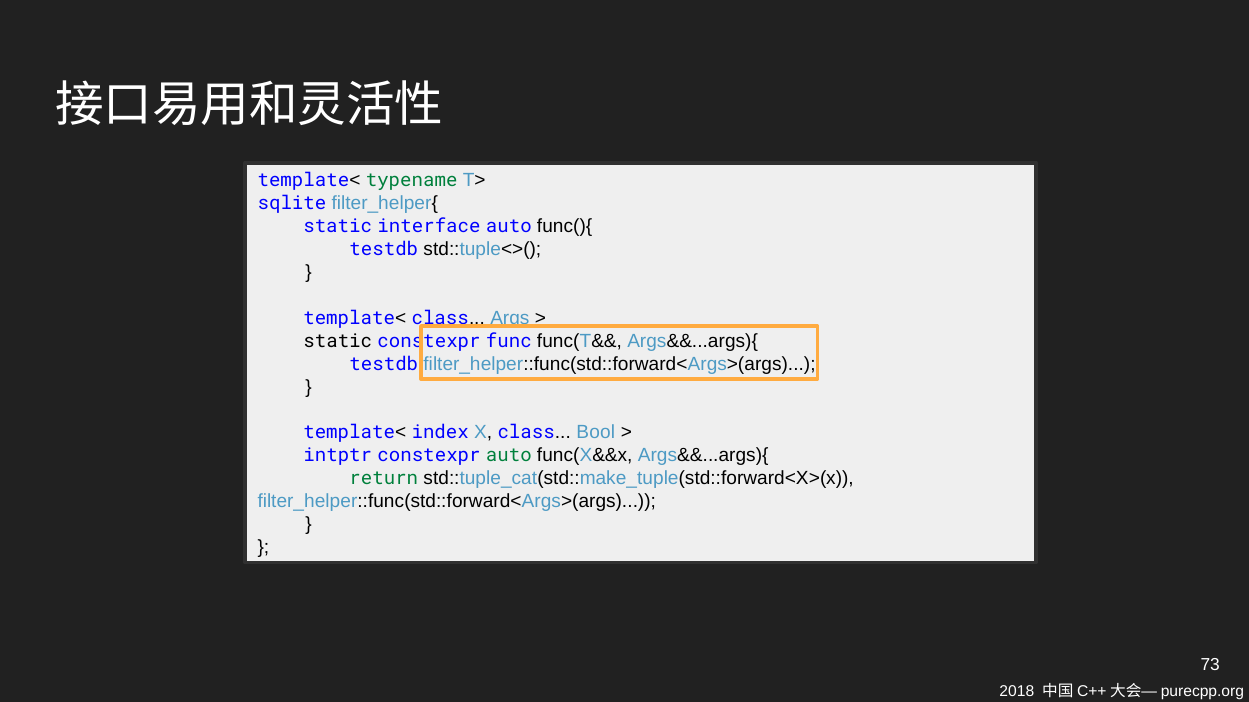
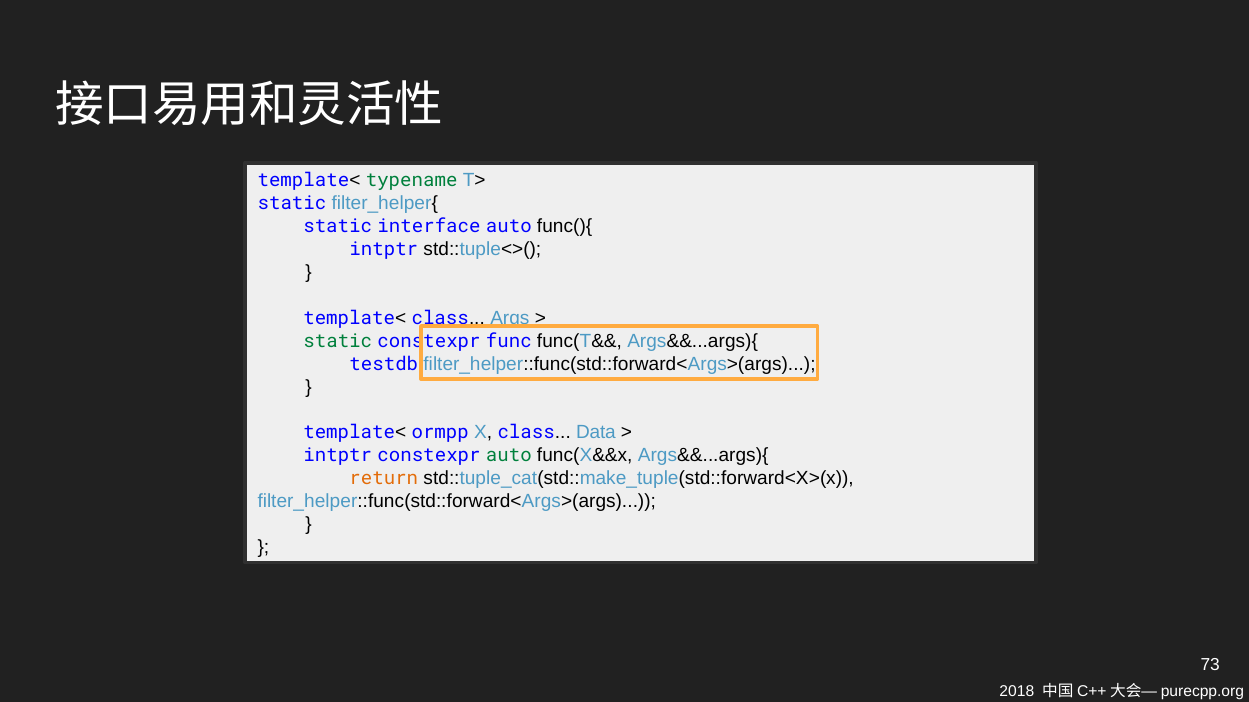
sqlite at (292, 204): sqlite -> static
testdb at (384, 250): testdb -> intptr
static at (338, 341) colour: black -> green
index: index -> ormpp
Bool: Bool -> Data
return colour: green -> orange
